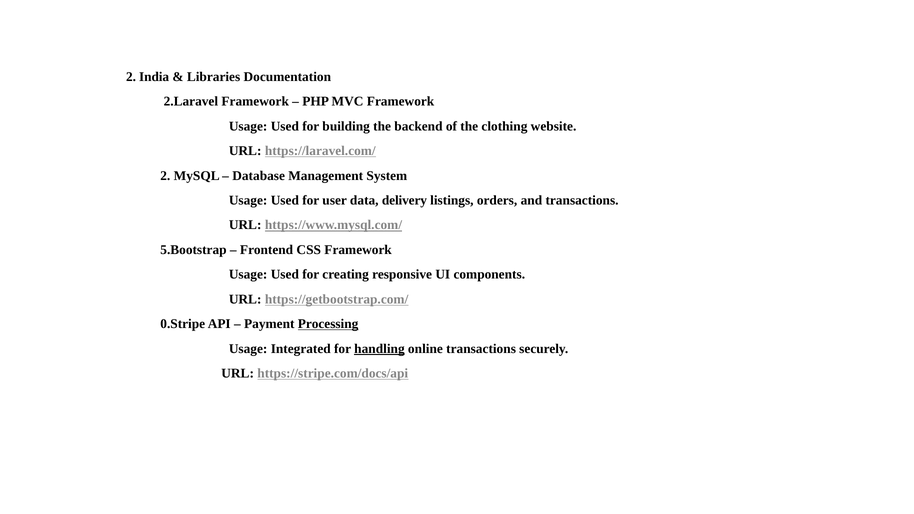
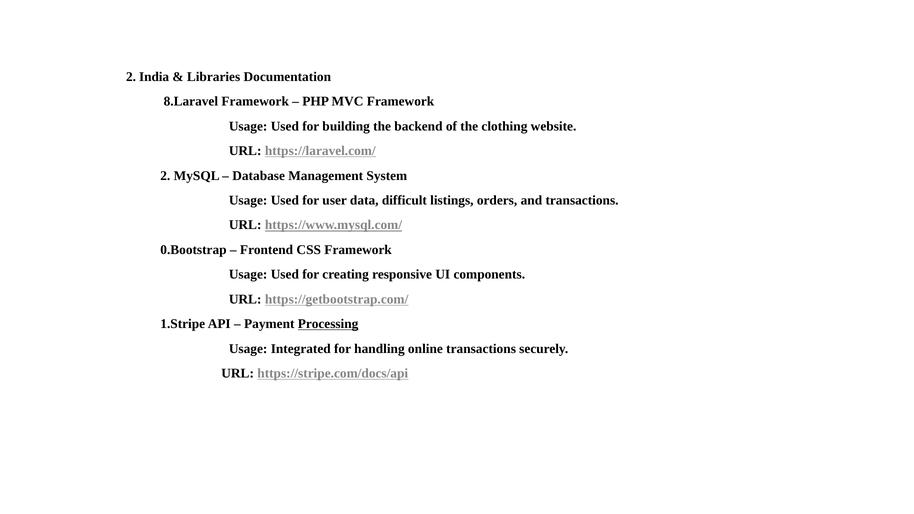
2.Laravel: 2.Laravel -> 8.Laravel
delivery: delivery -> difficult
5.Bootstrap: 5.Bootstrap -> 0.Bootstrap
0.Stripe: 0.Stripe -> 1.Stripe
handling underline: present -> none
